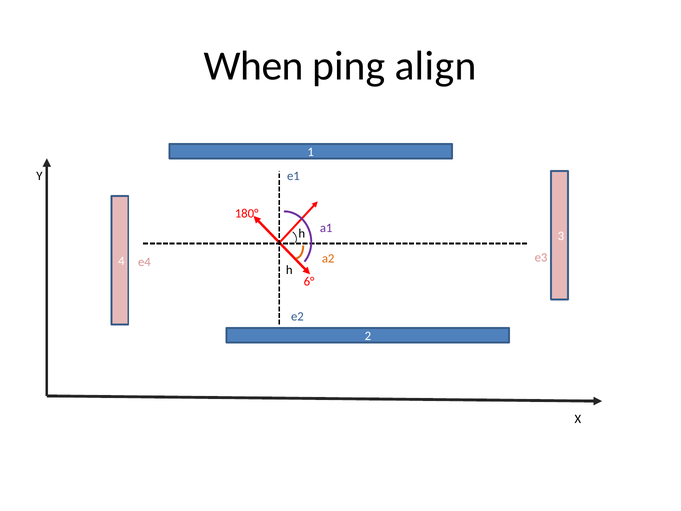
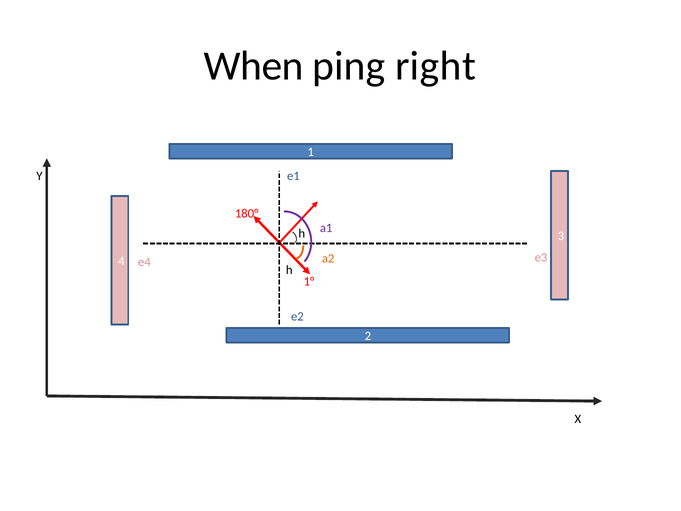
align: align -> right
6°: 6° -> 1°
